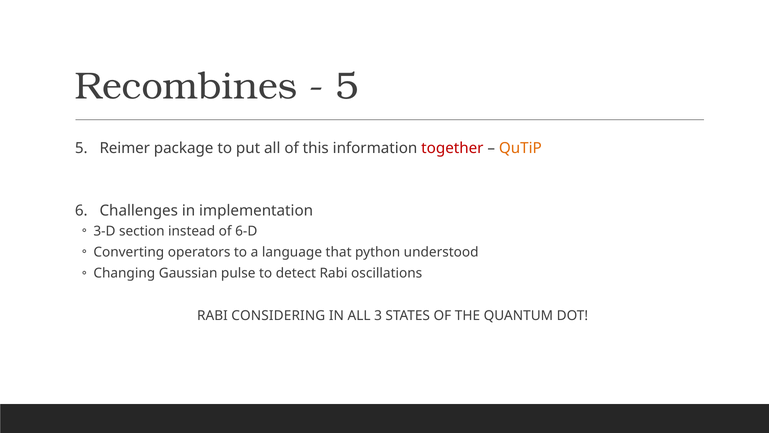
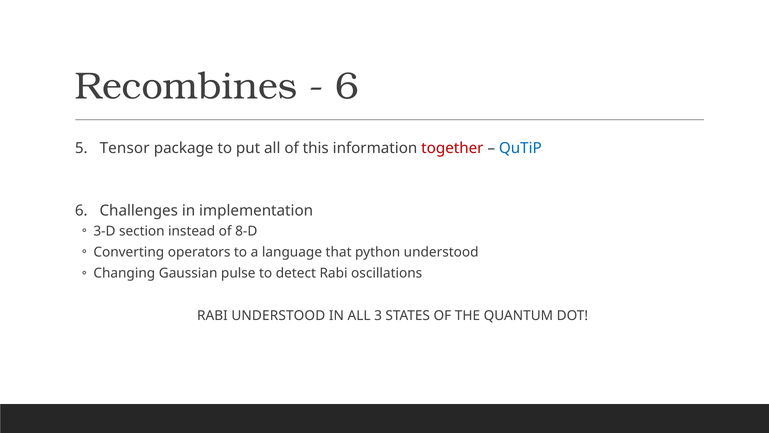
5 at (347, 86): 5 -> 6
Reimer: Reimer -> Tensor
QuTiP colour: orange -> blue
6-D: 6-D -> 8-D
RABI CONSIDERING: CONSIDERING -> UNDERSTOOD
